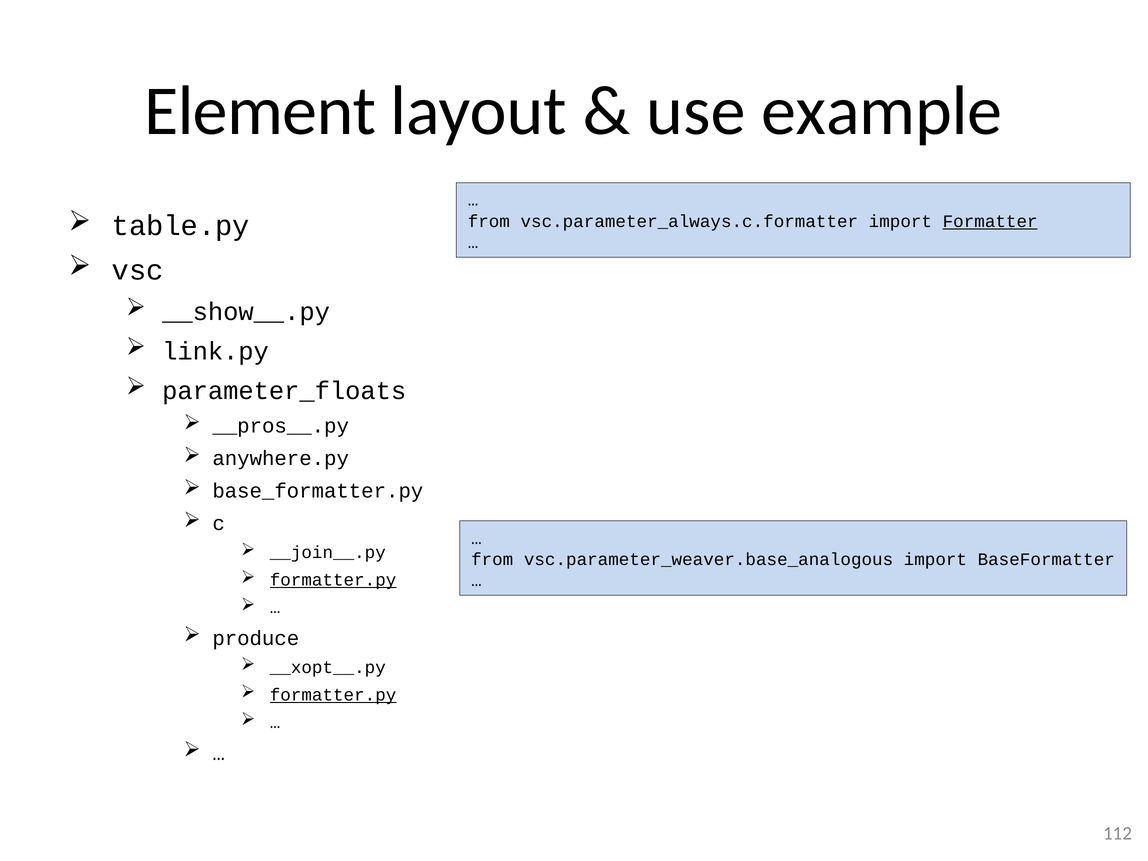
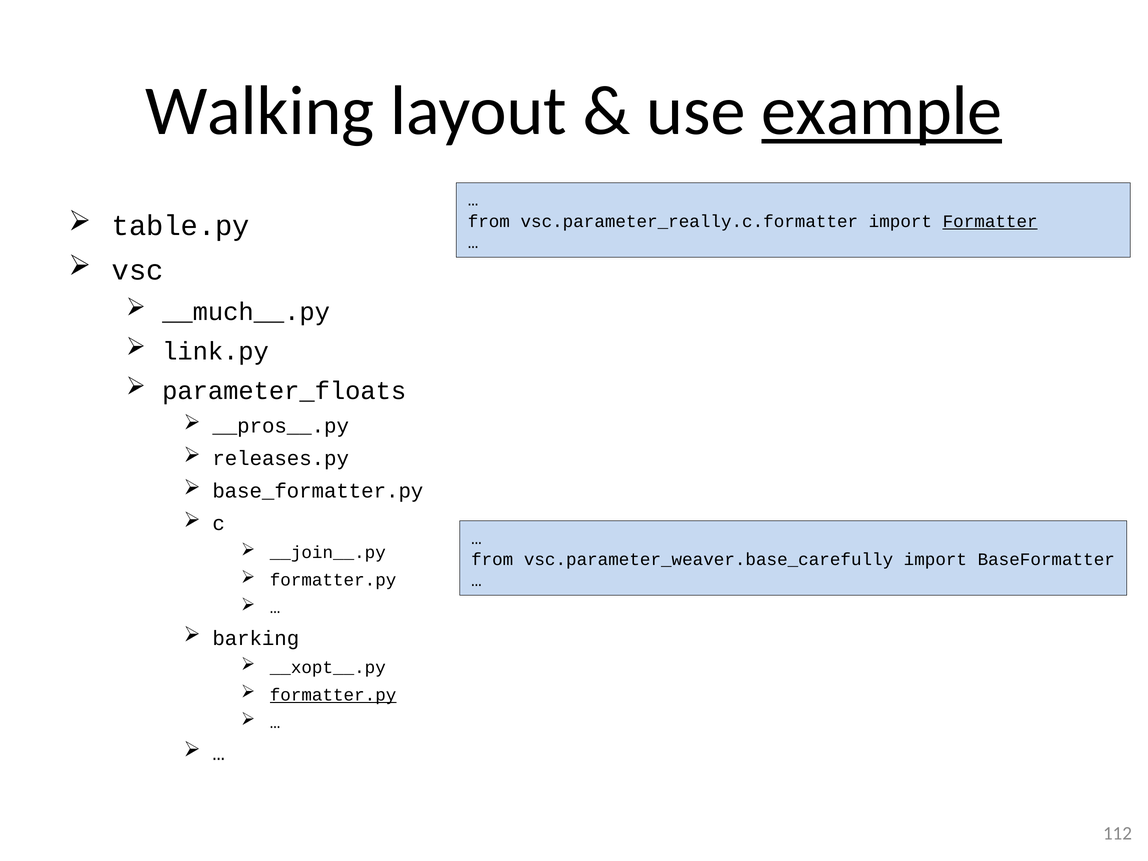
Element: Element -> Walking
example underline: none -> present
vsc.parameter_always.c.formatter: vsc.parameter_always.c.formatter -> vsc.parameter_really.c.formatter
__show__.py: __show__.py -> __much__.py
anywhere.py: anywhere.py -> releases.py
vsc.parameter_weaver.base_analogous: vsc.parameter_weaver.base_analogous -> vsc.parameter_weaver.base_carefully
formatter.py at (333, 580) underline: present -> none
produce: produce -> barking
